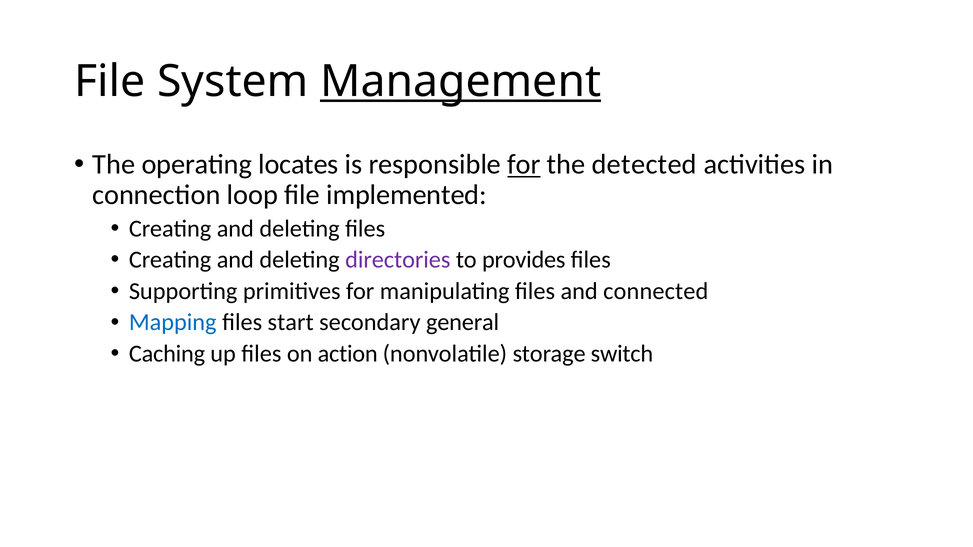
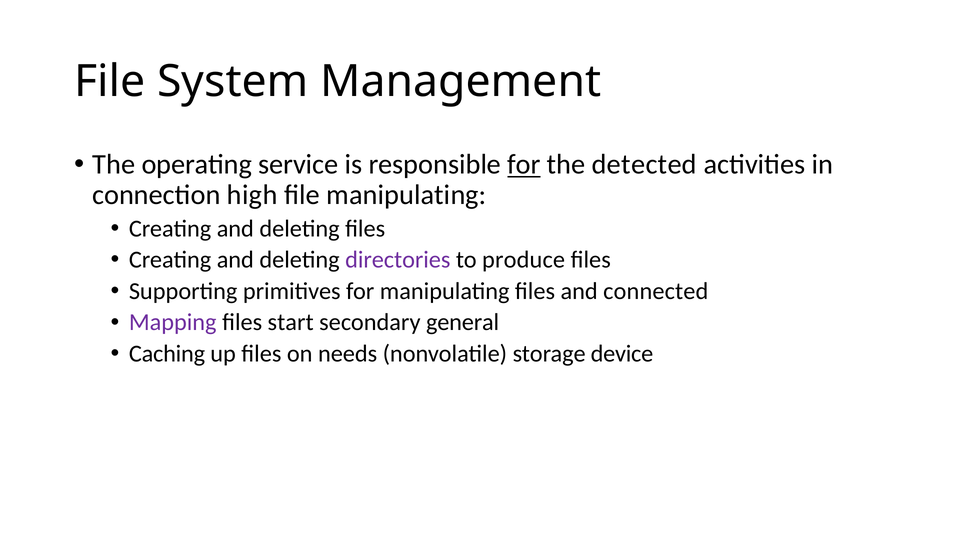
Management underline: present -> none
locates: locates -> service
loop: loop -> high
file implemented: implemented -> manipulating
provides: provides -> produce
Mapping colour: blue -> purple
action: action -> needs
switch: switch -> device
